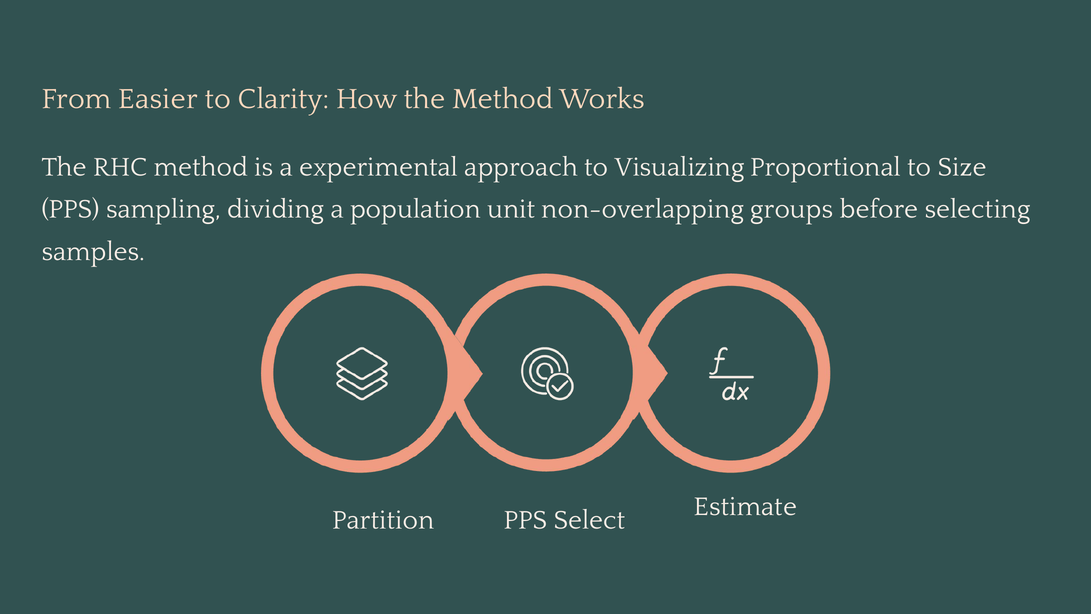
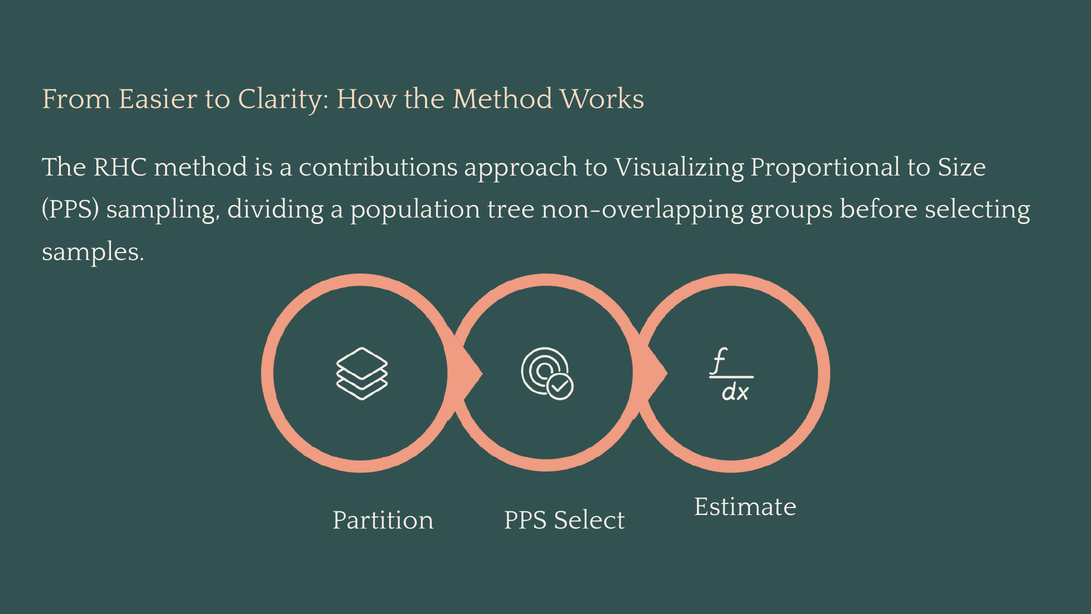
experimental: experimental -> contributions
unit: unit -> tree
